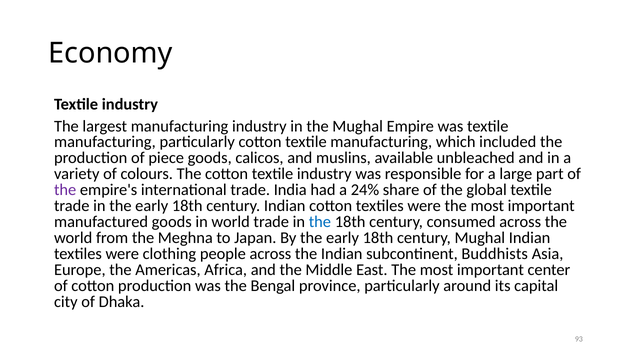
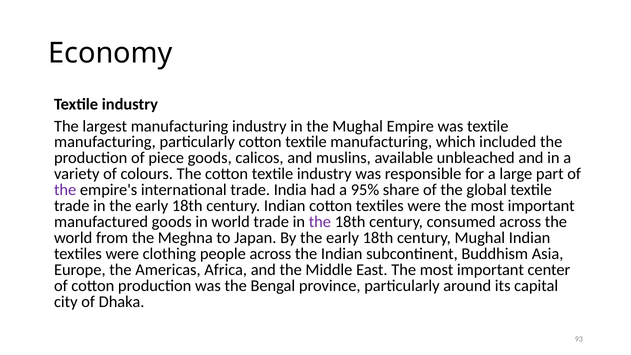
24%: 24% -> 95%
the at (320, 222) colour: blue -> purple
Buddhists: Buddhists -> Buddhism
